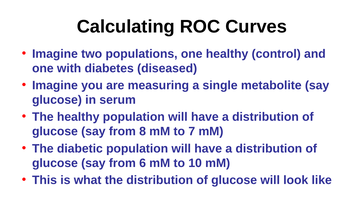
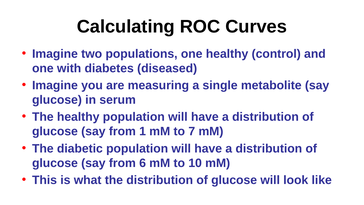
8: 8 -> 1
